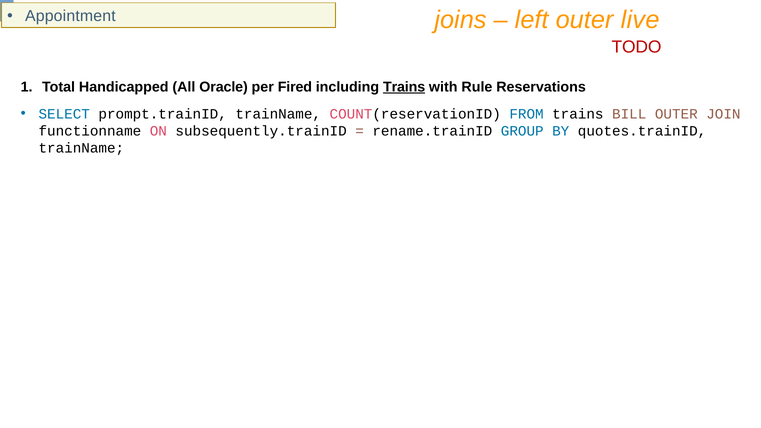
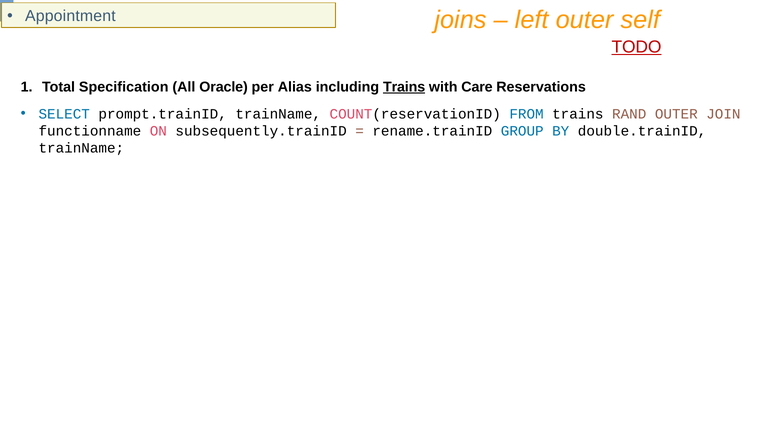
live: live -> self
TODO underline: none -> present
Handicapped: Handicapped -> Specification
Fired: Fired -> Alias
Rule: Rule -> Care
BILL: BILL -> RAND
quotes.trainID: quotes.trainID -> double.trainID
